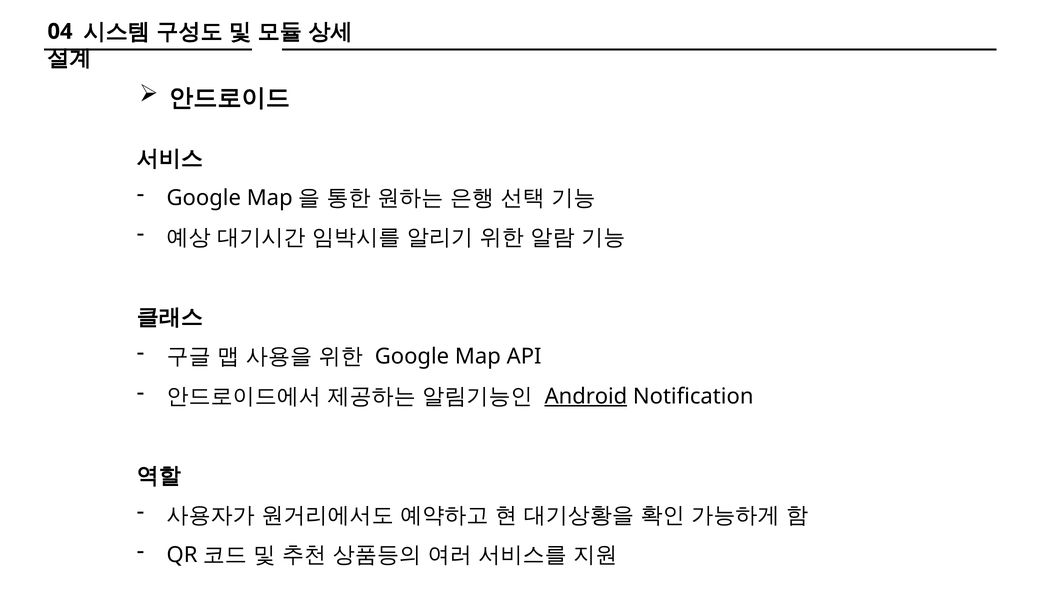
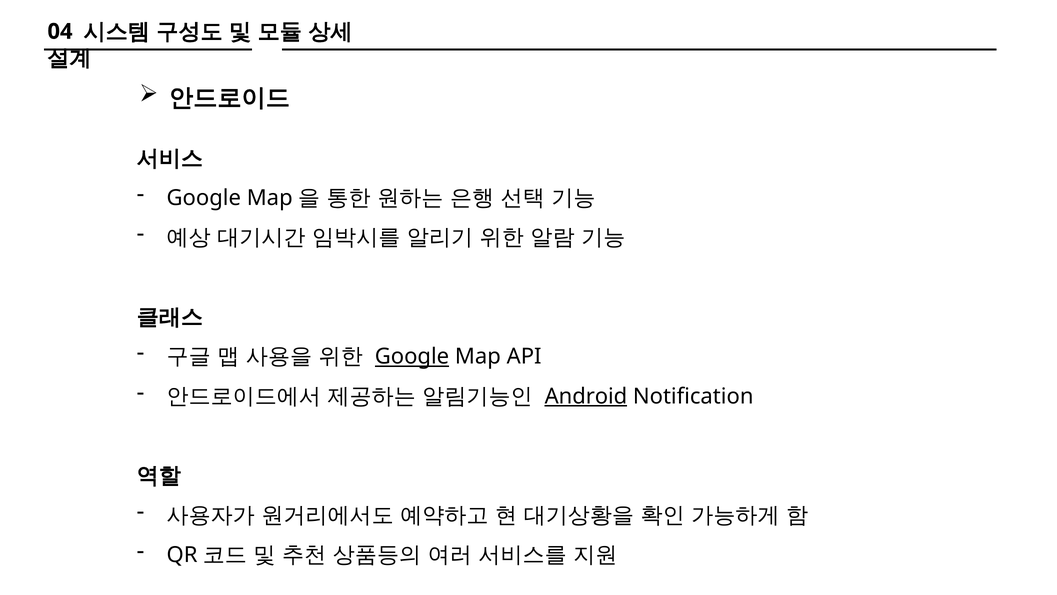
Google at (412, 356) underline: none -> present
